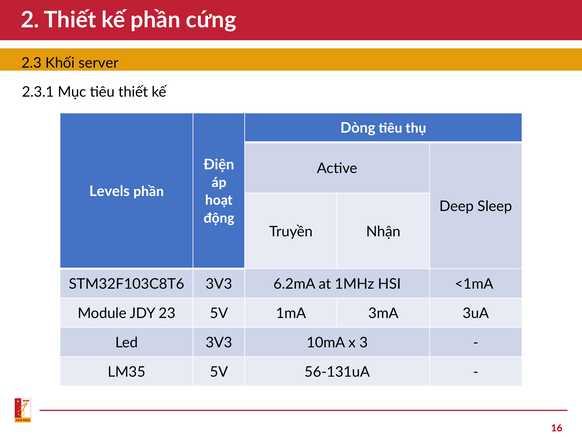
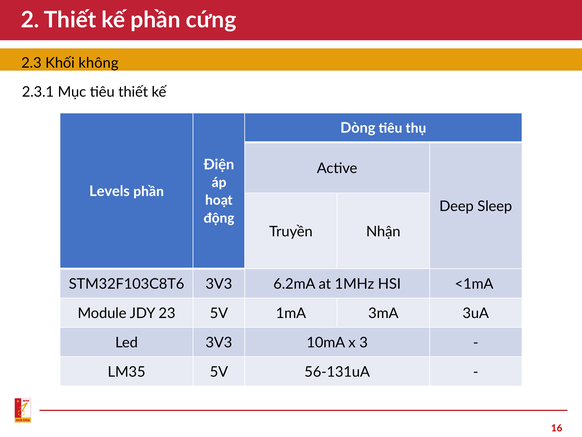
server: server -> không
